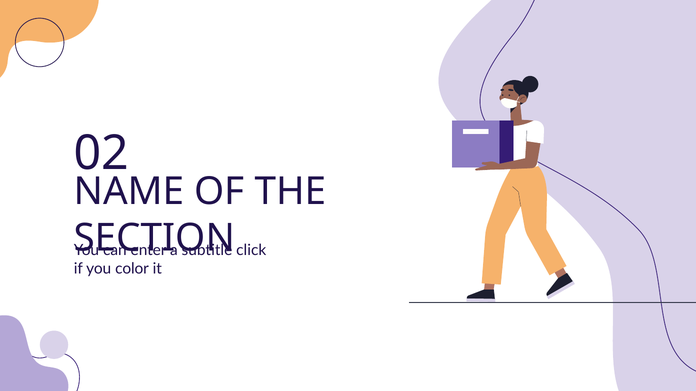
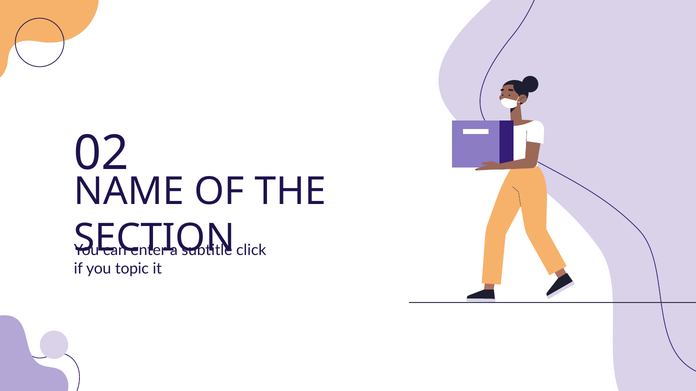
color: color -> topic
